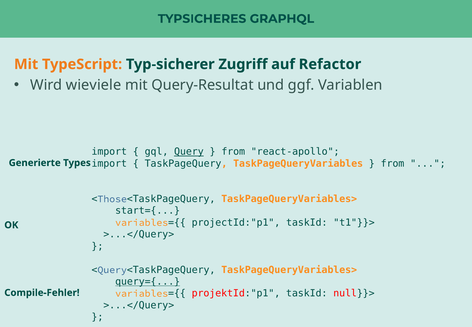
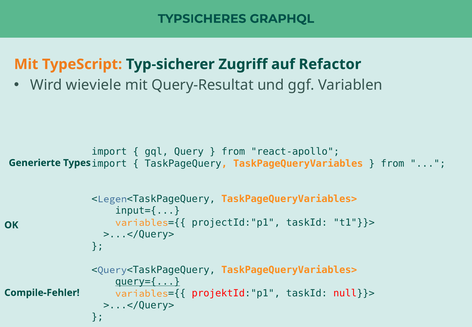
Query at (189, 152) underline: present -> none
Those: Those -> Legen
start={: start={ -> input={
